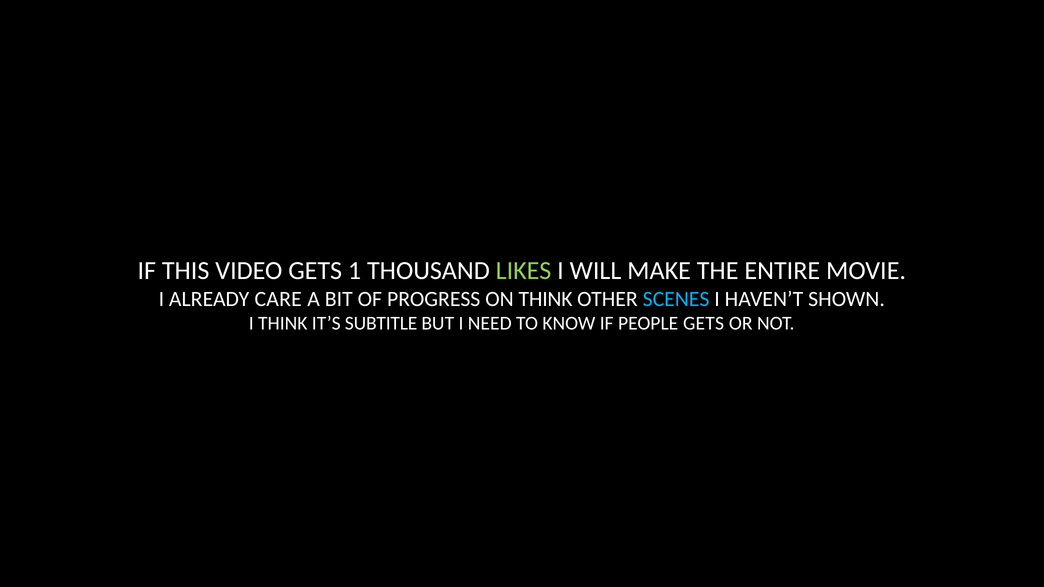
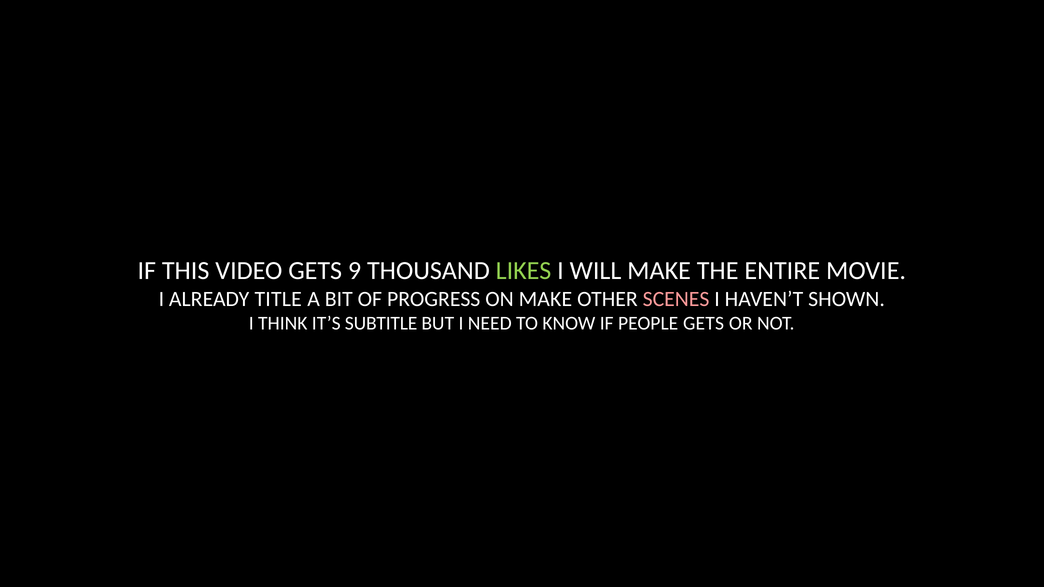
1: 1 -> 9
CARE: CARE -> TITLE
ON THINK: THINK -> MAKE
SCENES colour: light blue -> pink
